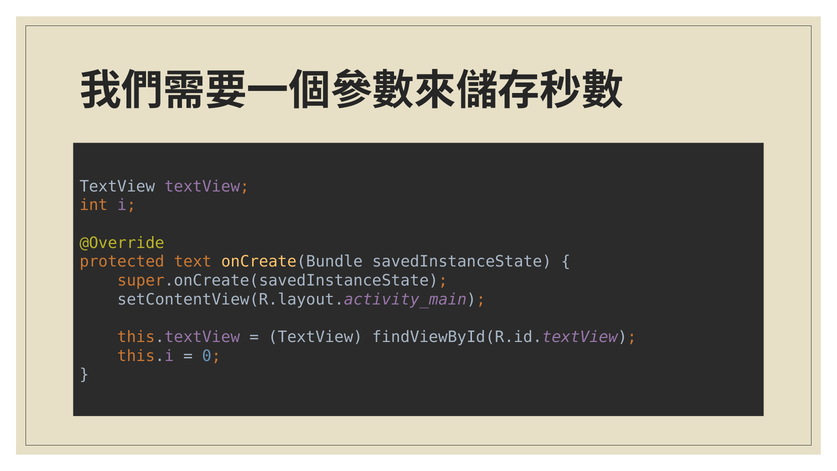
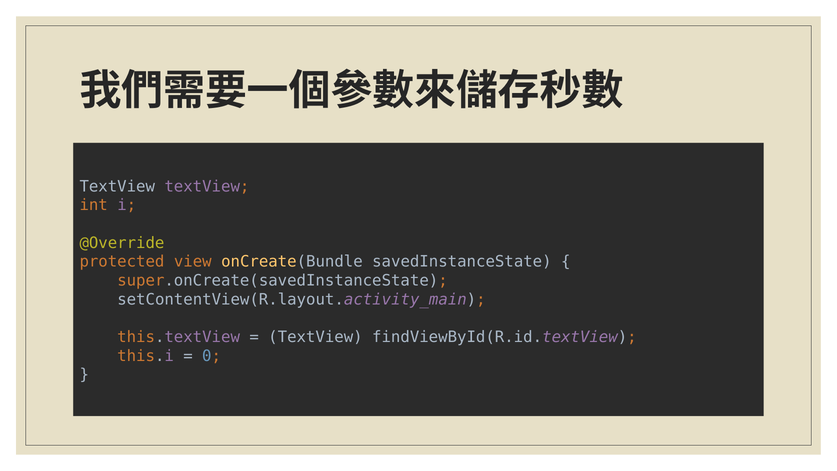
text: text -> view
